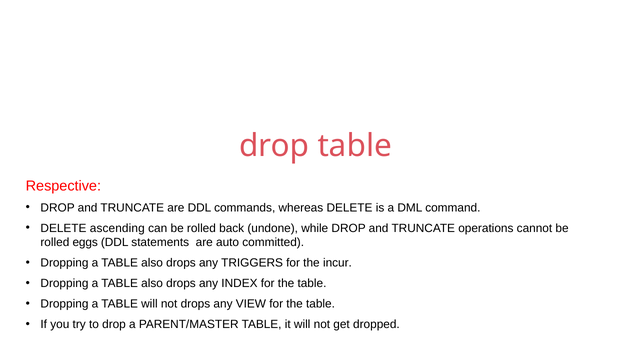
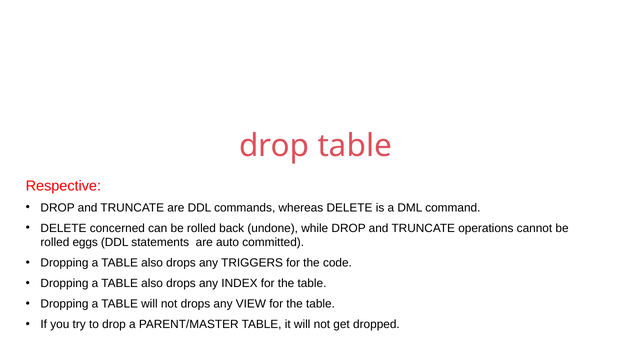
ascending: ascending -> concerned
incur: incur -> code
